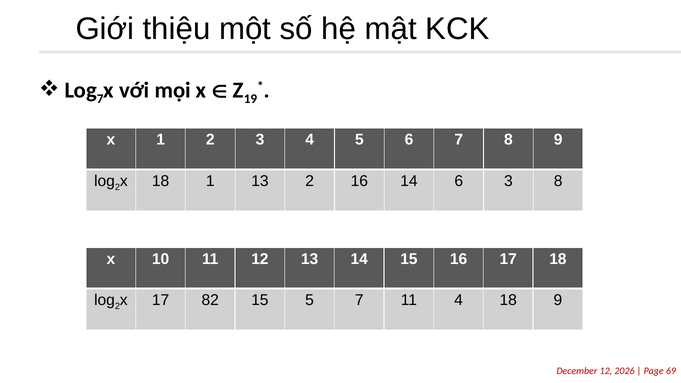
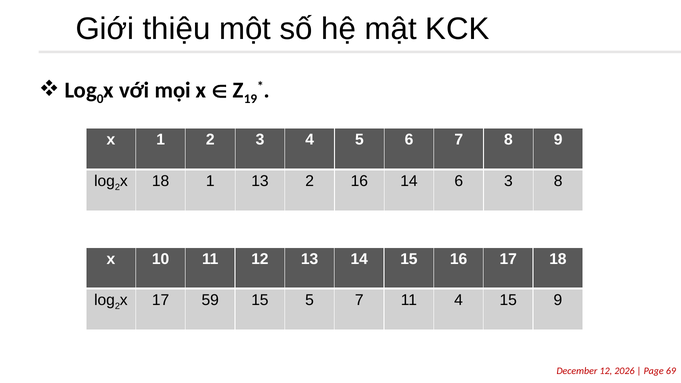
7 at (100, 99): 7 -> 0
82: 82 -> 59
4 18: 18 -> 15
